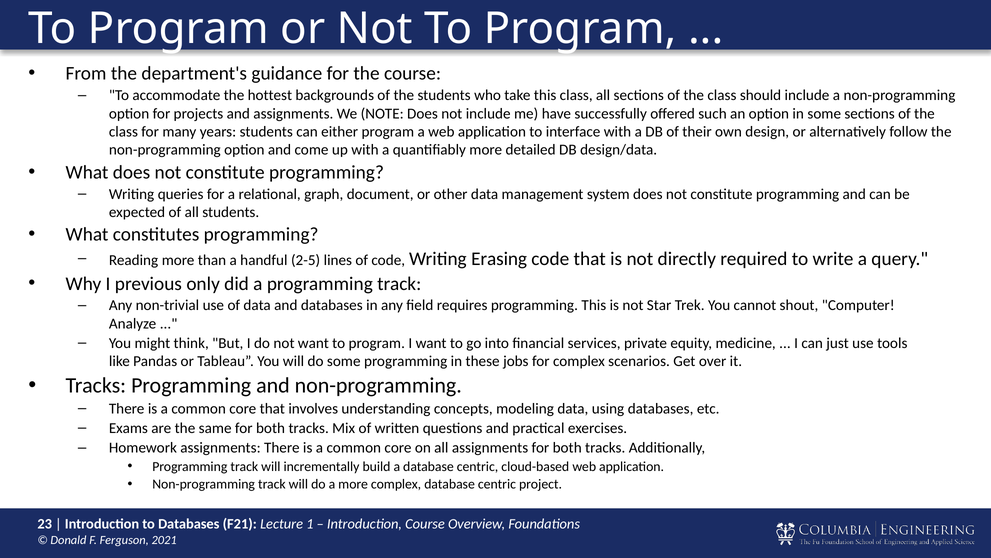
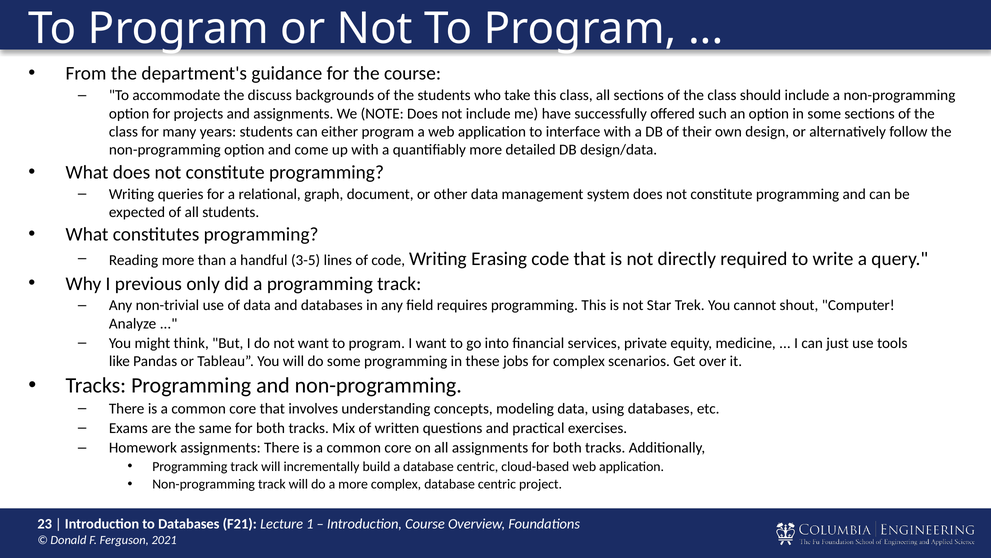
hottest: hottest -> discuss
2-5: 2-5 -> 3-5
